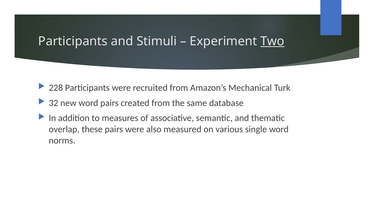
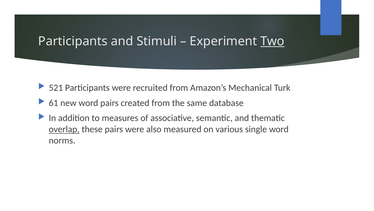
228: 228 -> 521
32: 32 -> 61
overlap underline: none -> present
